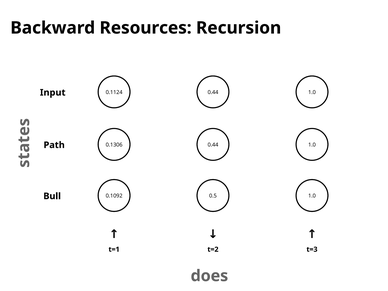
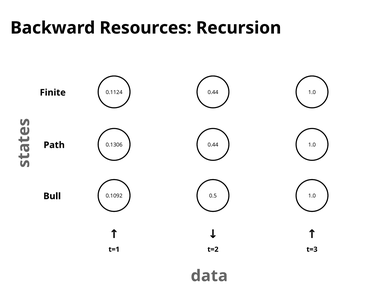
Input: Input -> Finite
does: does -> data
